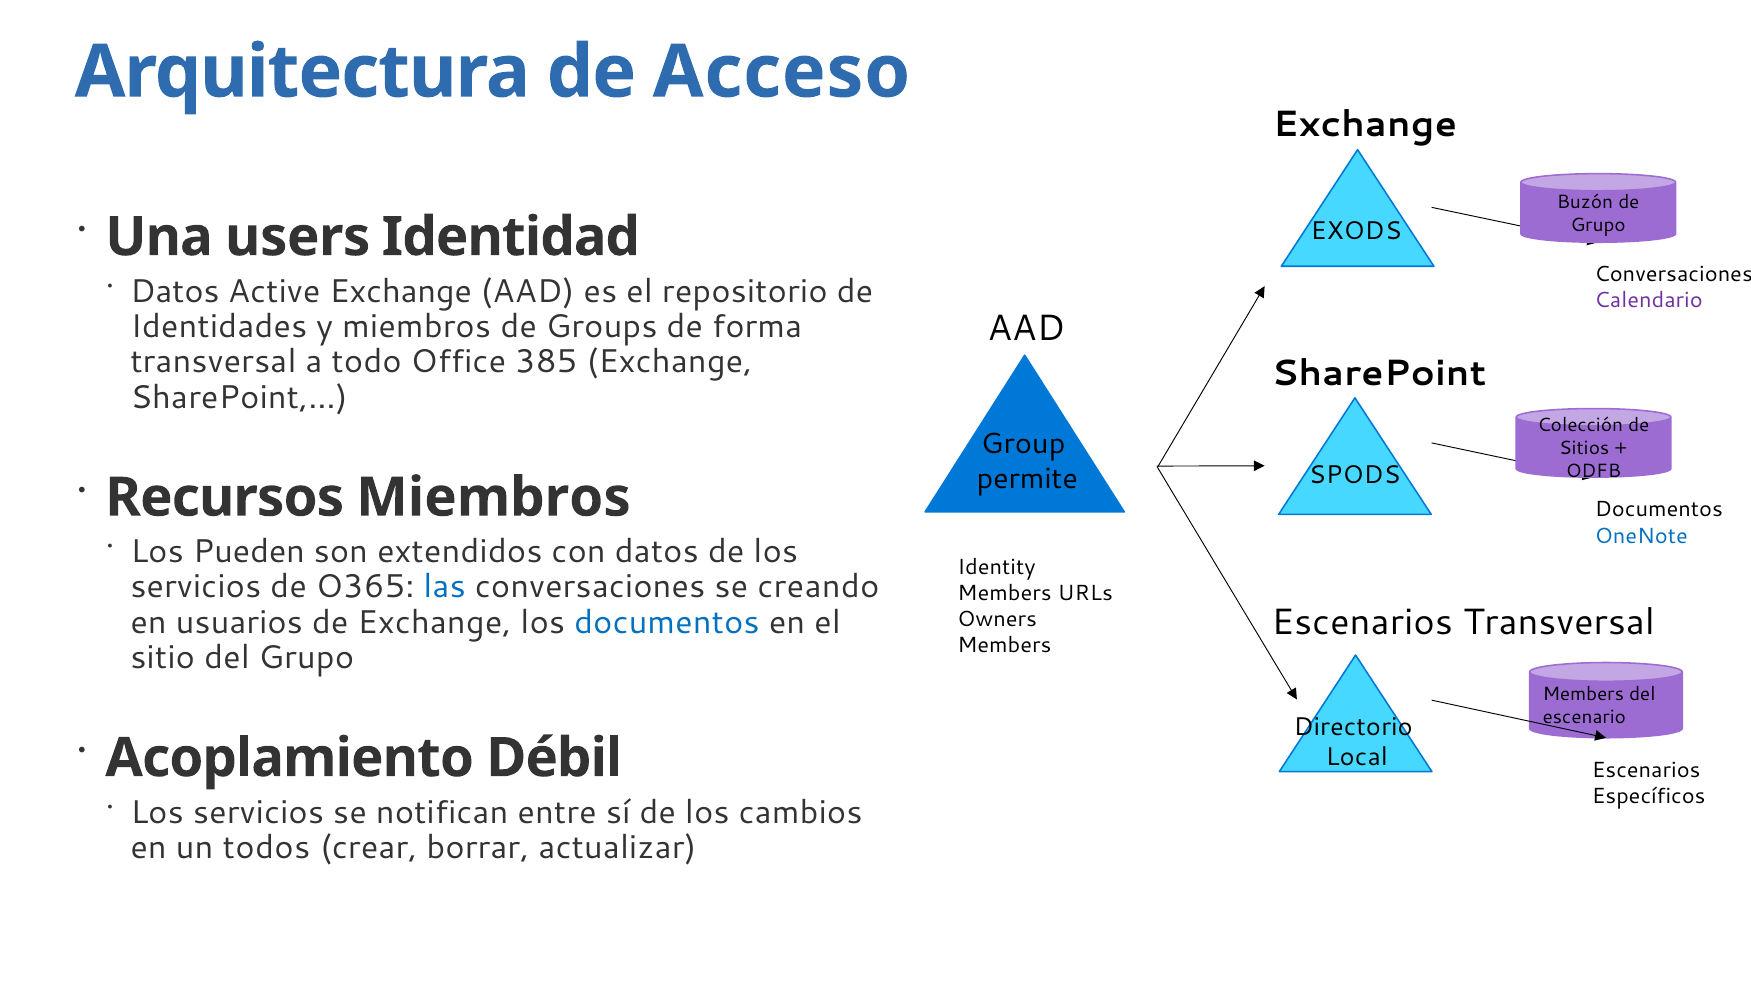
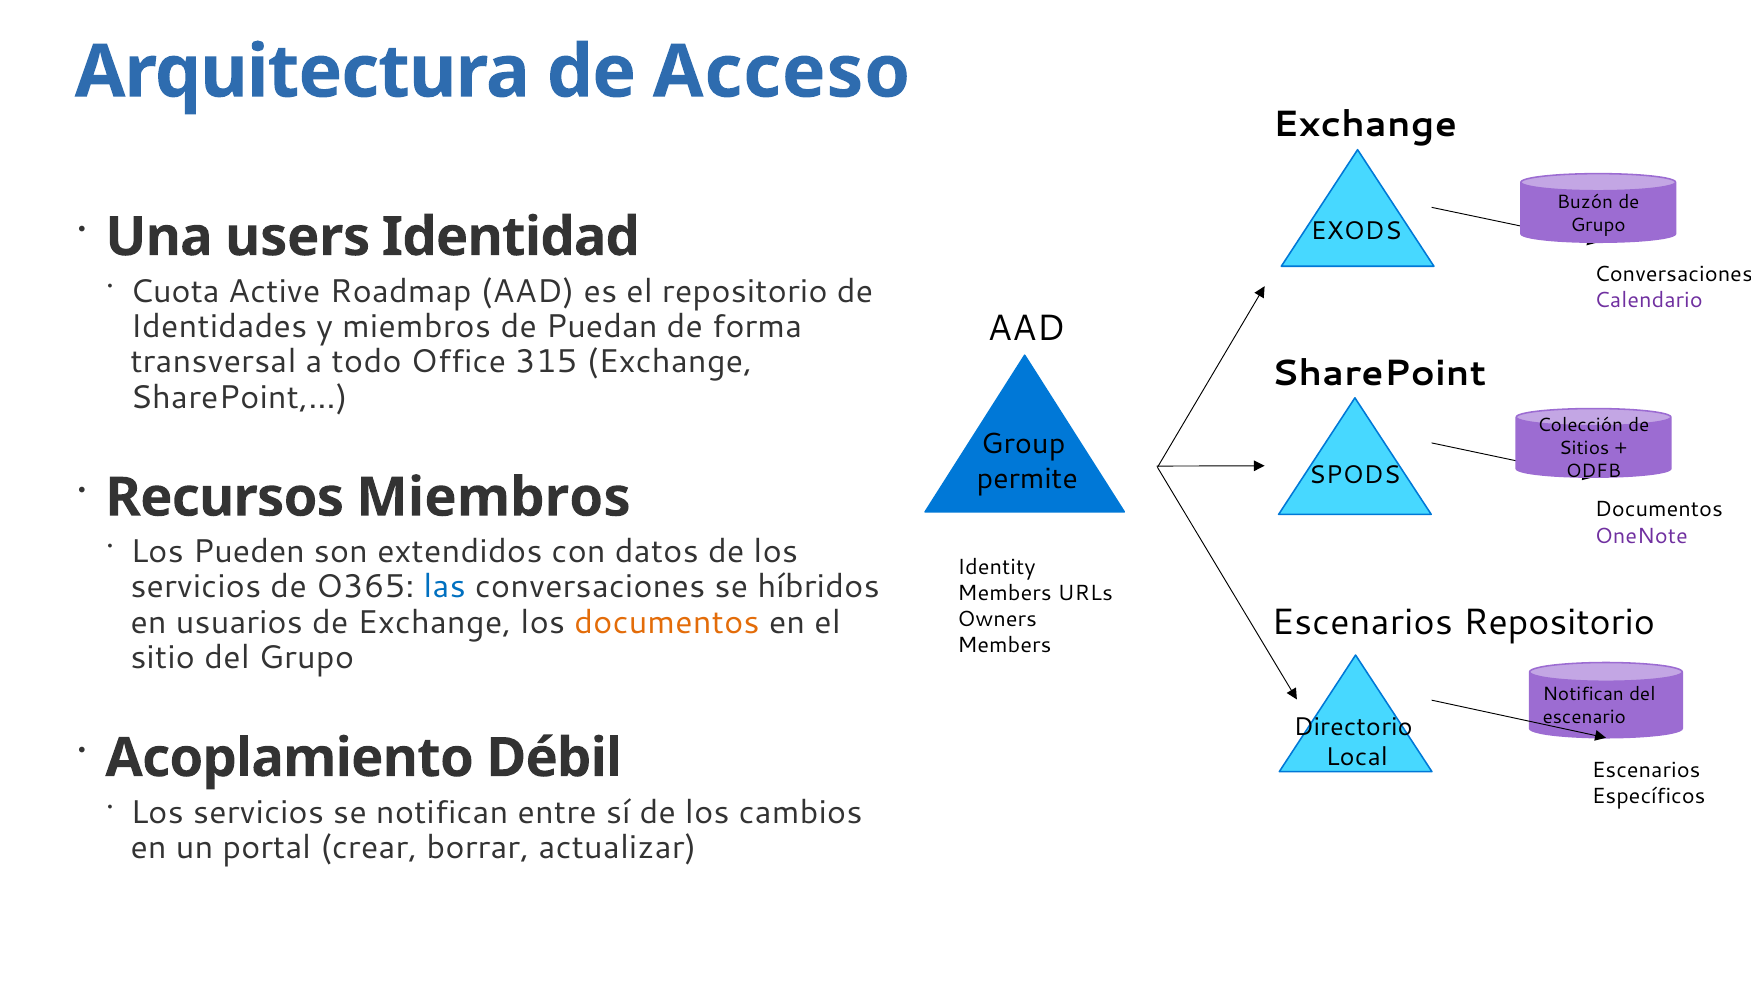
Datos at (175, 291): Datos -> Cuota
Active Exchange: Exchange -> Roadmap
Groups: Groups -> Puedan
385: 385 -> 315
OneNote colour: blue -> purple
creando: creando -> híbridos
Escenarios Transversal: Transversal -> Repositorio
documentos at (667, 623) colour: blue -> orange
Members at (1583, 695): Members -> Notifican
todos: todos -> portal
